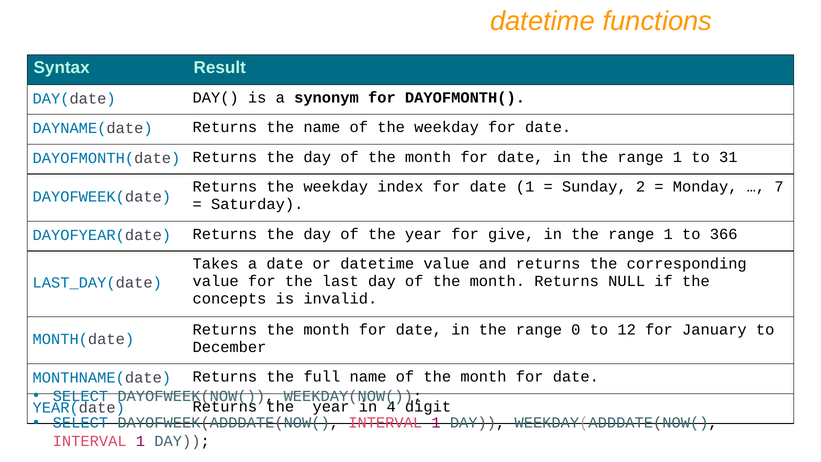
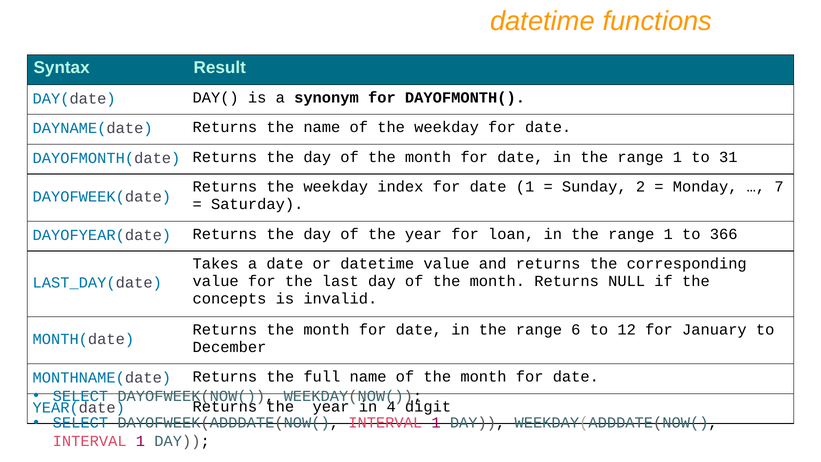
give: give -> loan
0: 0 -> 6
